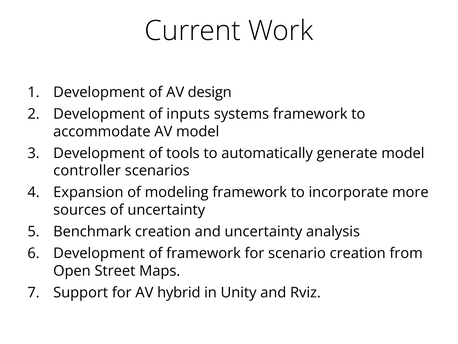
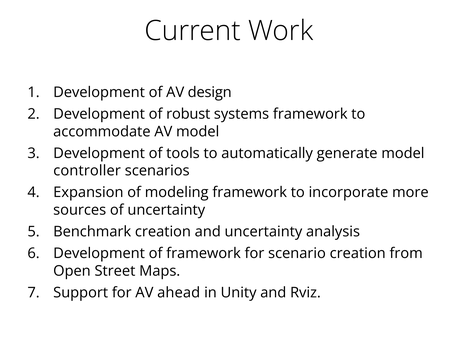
inputs: inputs -> robust
hybrid: hybrid -> ahead
